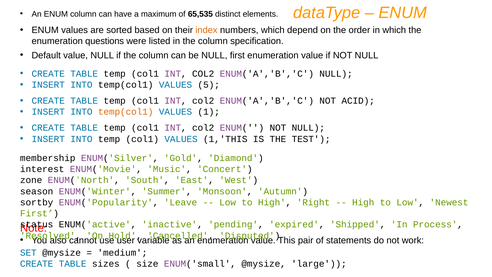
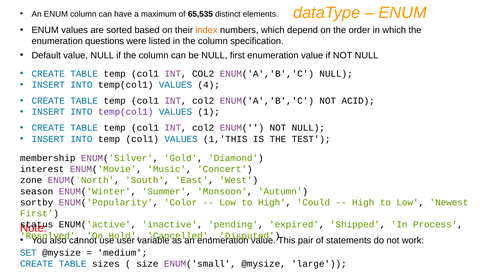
5: 5 -> 4
temp(col1 at (126, 112) colour: orange -> purple
Leave: Leave -> Color
Right: Right -> Could
